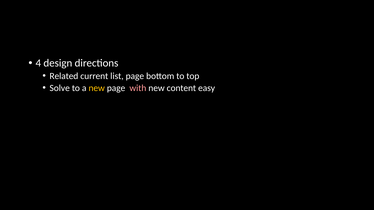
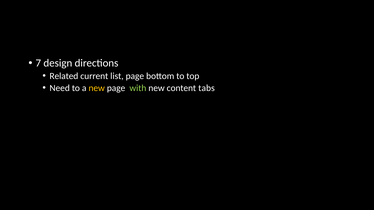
4: 4 -> 7
Solve: Solve -> Need
with colour: pink -> light green
easy: easy -> tabs
